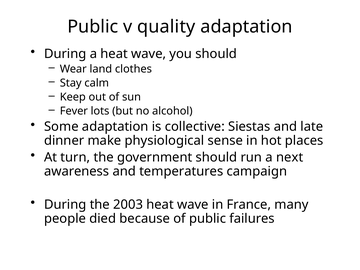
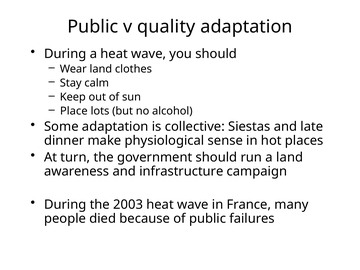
Fever: Fever -> Place
a next: next -> land
temperatures: temperatures -> infrastructure
